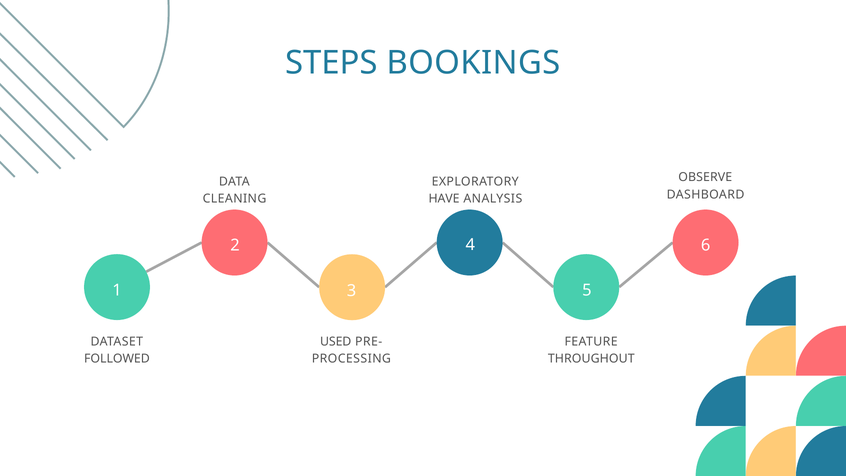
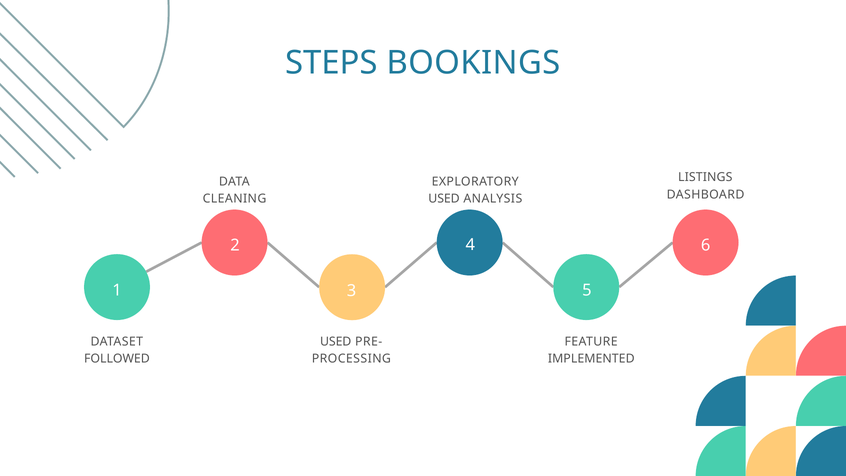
OBSERVE: OBSERVE -> LISTINGS
HAVE at (444, 199): HAVE -> USED
THROUGHOUT: THROUGHOUT -> IMPLEMENTED
